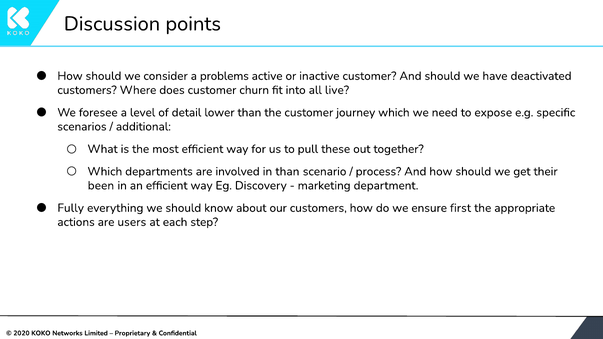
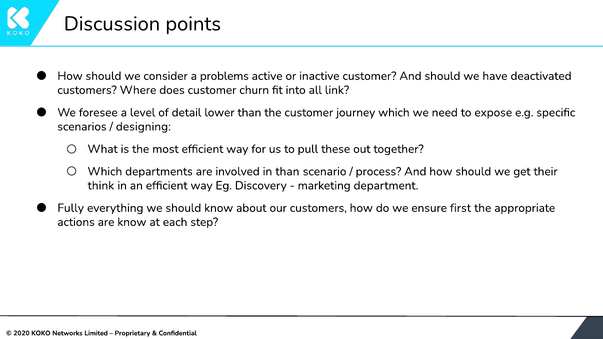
live: live -> link
additional: additional -> designing
been: been -> think
are users: users -> know
